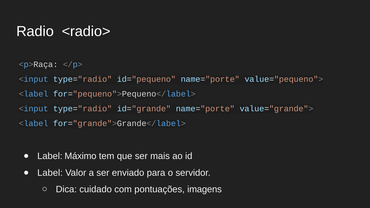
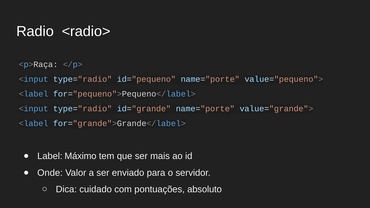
Label at (50, 173): Label -> Onde
imagens: imagens -> absoluto
